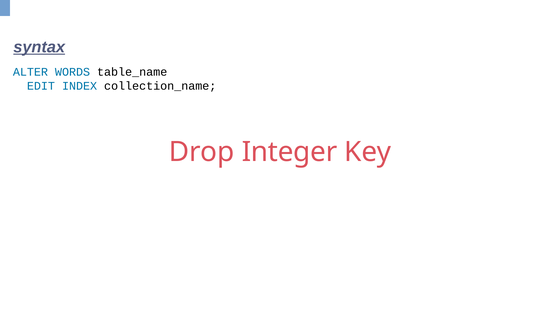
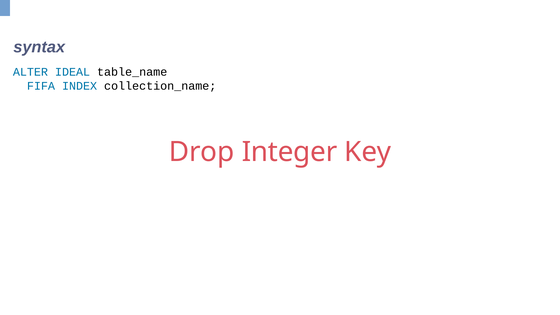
syntax underline: present -> none
WORDS: WORDS -> IDEAL
EDIT: EDIT -> FIFA
